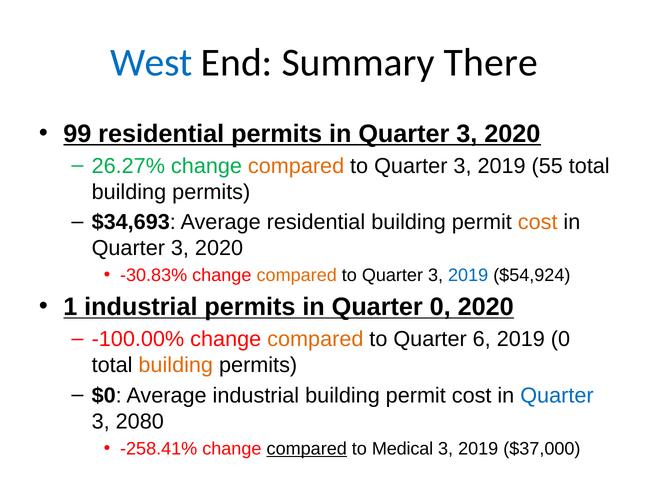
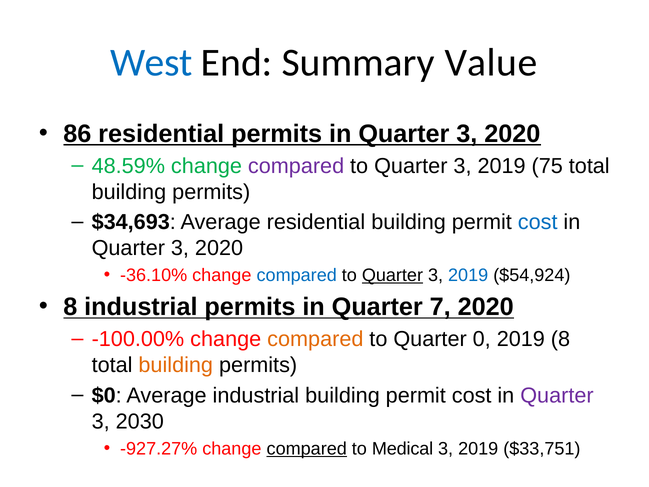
There: There -> Value
99: 99 -> 86
26.27%: 26.27% -> 48.59%
compared at (296, 166) colour: orange -> purple
55: 55 -> 75
cost at (538, 222) colour: orange -> blue
-30.83%: -30.83% -> -36.10%
compared at (297, 275) colour: orange -> blue
Quarter at (392, 275) underline: none -> present
1 at (70, 307): 1 -> 8
Quarter 0: 0 -> 7
6: 6 -> 0
2019 0: 0 -> 8
Quarter at (557, 395) colour: blue -> purple
2080: 2080 -> 2030
-258.41%: -258.41% -> -927.27%
$37,000: $37,000 -> $33,751
